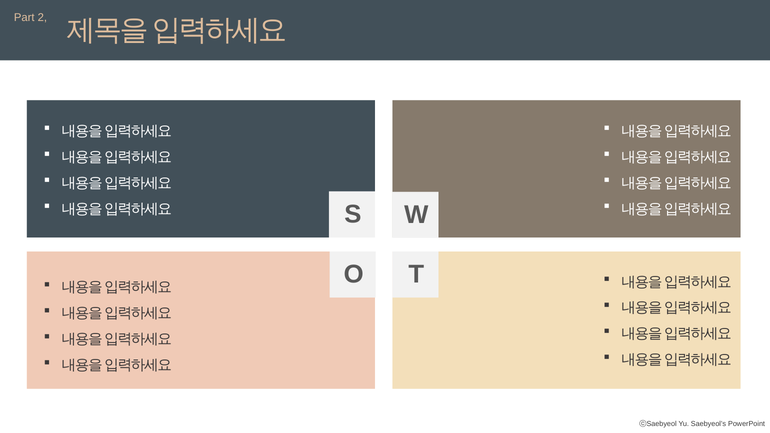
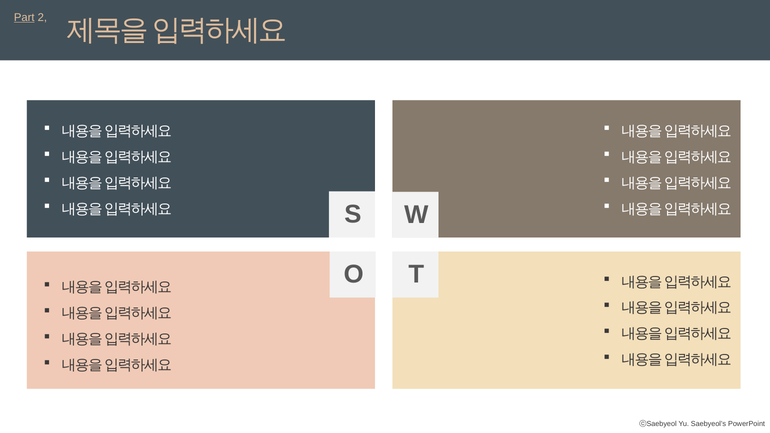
Part underline: none -> present
